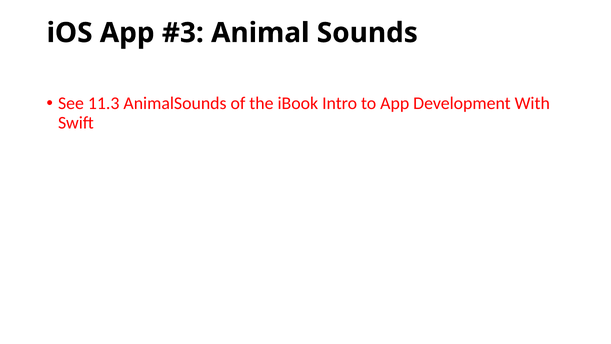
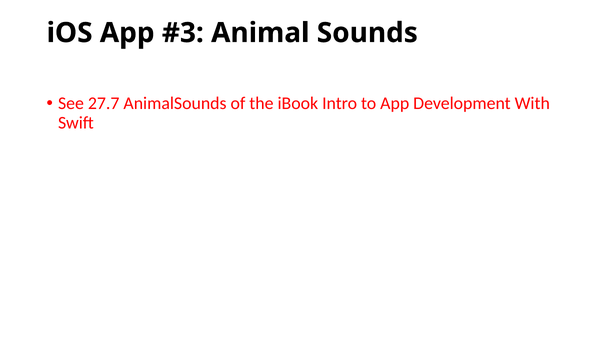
11.3: 11.3 -> 27.7
